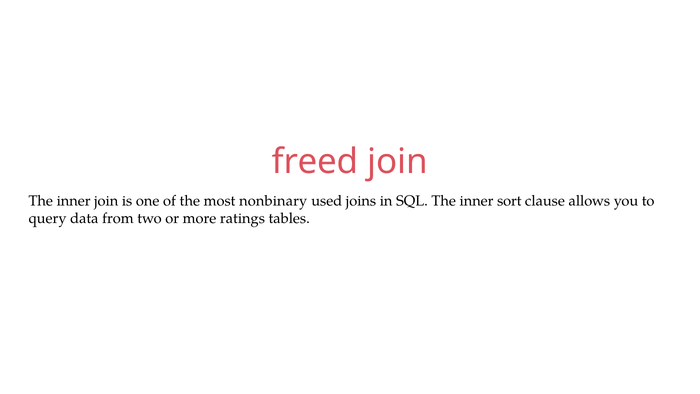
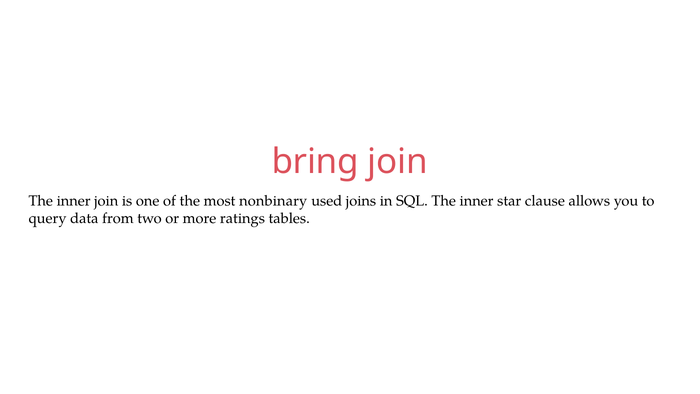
freed: freed -> bring
sort: sort -> star
